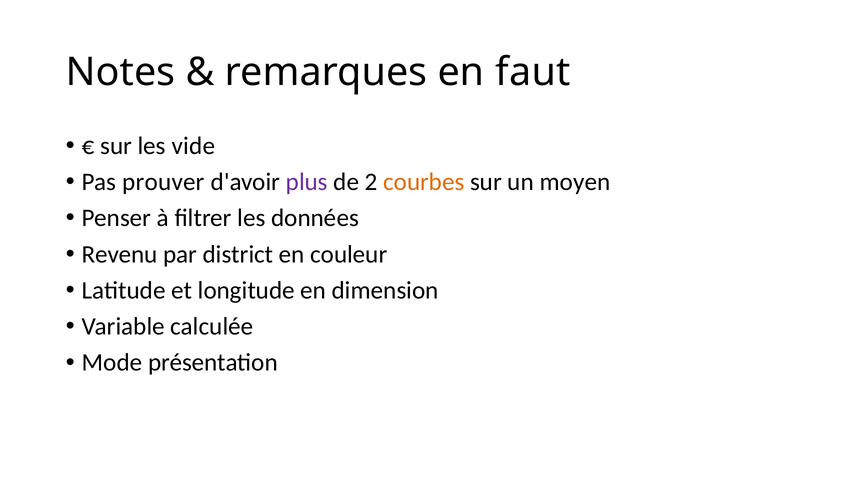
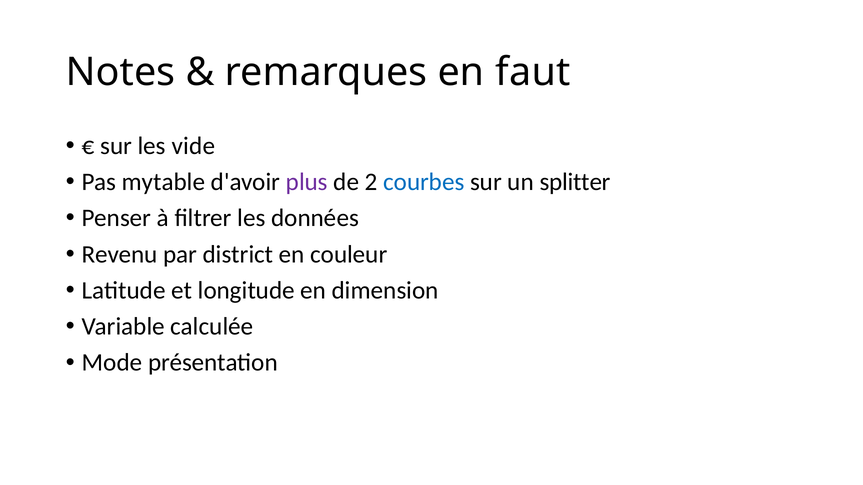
prouver: prouver -> mytable
courbes colour: orange -> blue
moyen: moyen -> splitter
